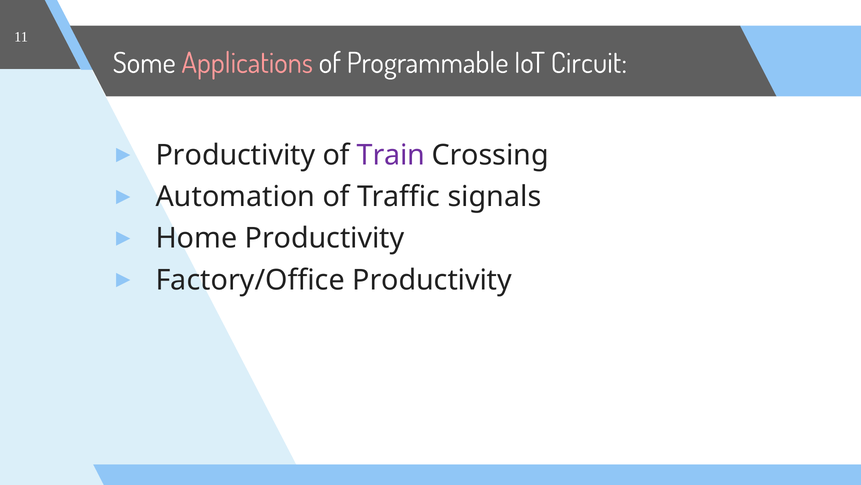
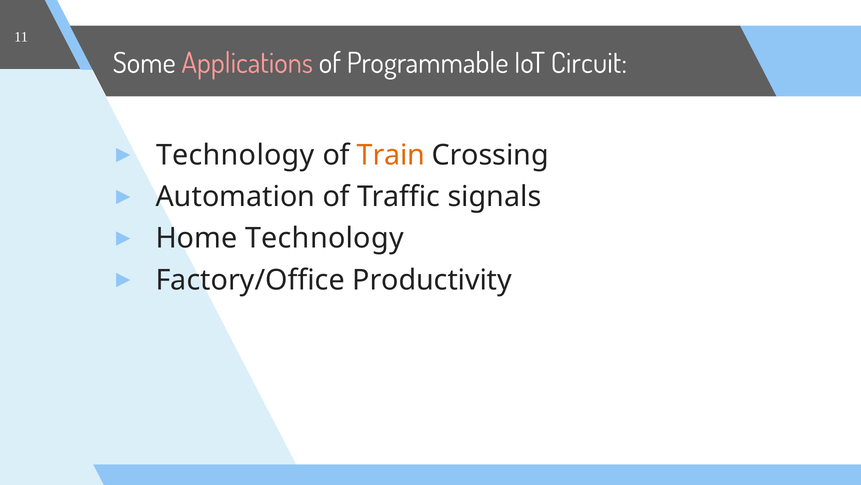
Productivity at (235, 155): Productivity -> Technology
Train colour: purple -> orange
Home Productivity: Productivity -> Technology
